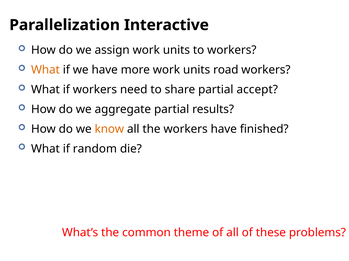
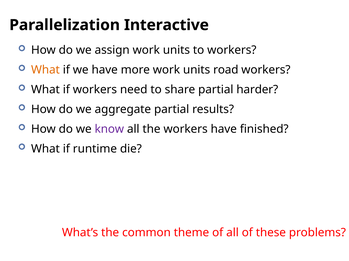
accept: accept -> harder
know colour: orange -> purple
random: random -> runtime
